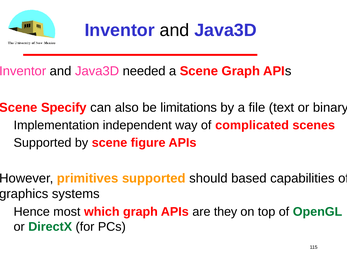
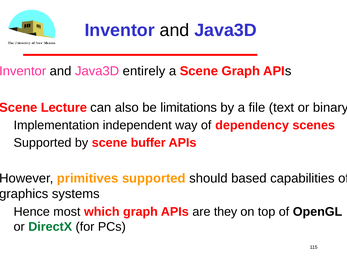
needed: needed -> entirely
Specify: Specify -> Lecture
complicated: complicated -> dependency
figure: figure -> buffer
OpenGL colour: green -> black
